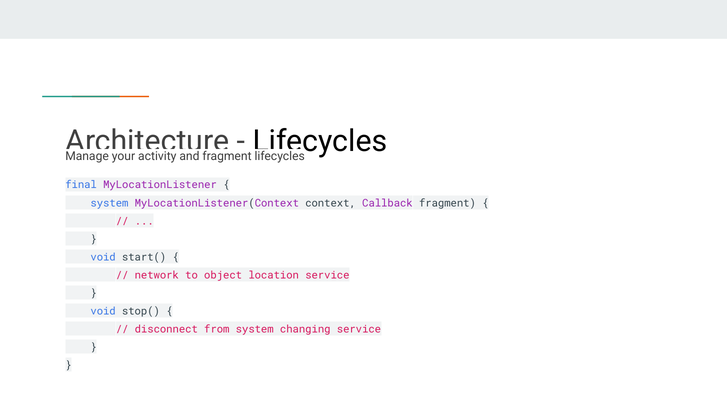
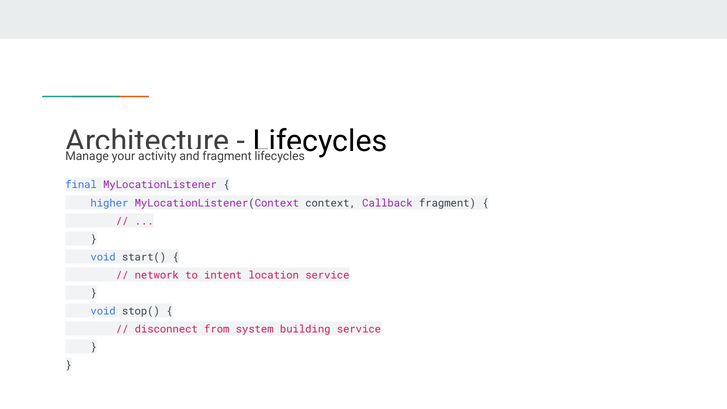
system at (109, 203): system -> higher
object: object -> intent
changing: changing -> building
